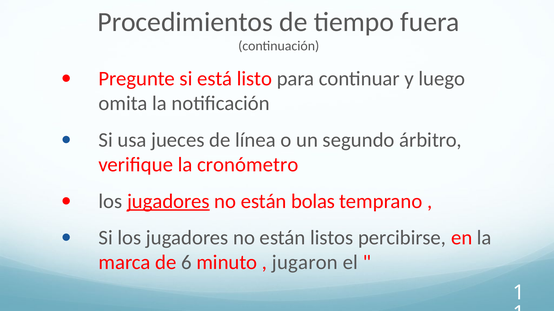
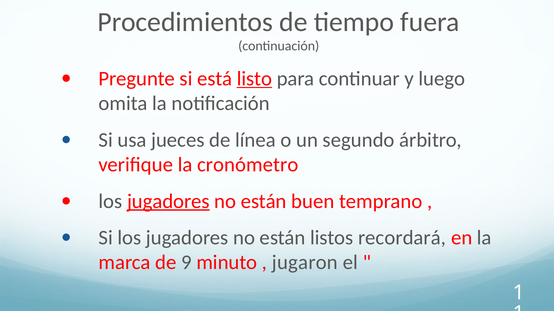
listo underline: none -> present
bolas: bolas -> buen
percibirse: percibirse -> recordará
de 6: 6 -> 9
